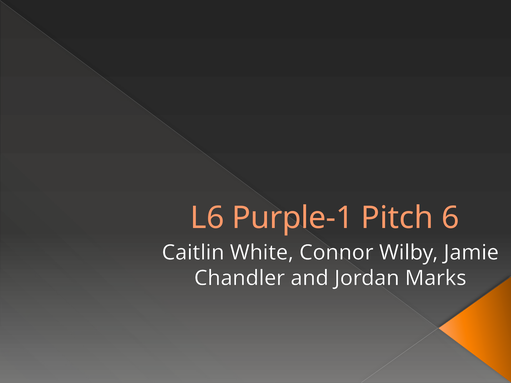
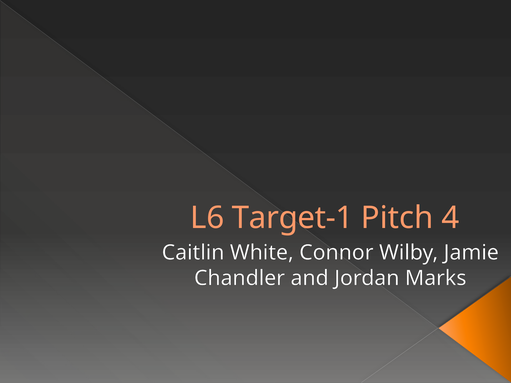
Purple-1: Purple-1 -> Target-1
6: 6 -> 4
